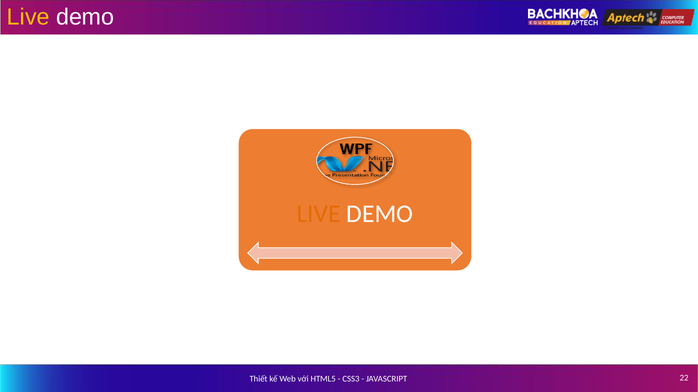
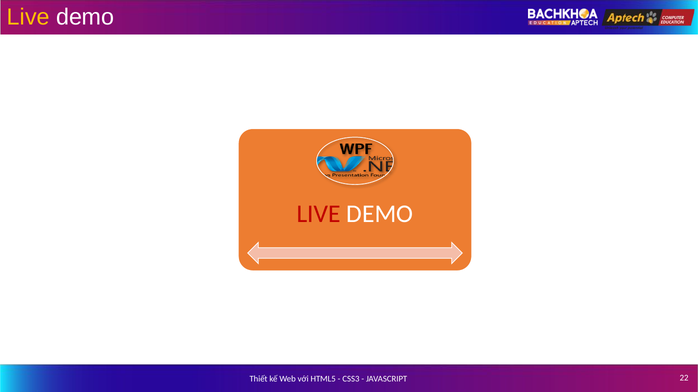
LIVE at (319, 214) colour: orange -> red
